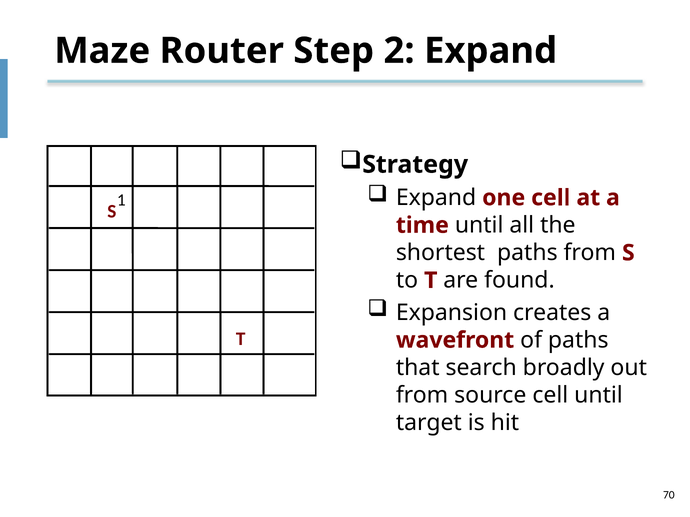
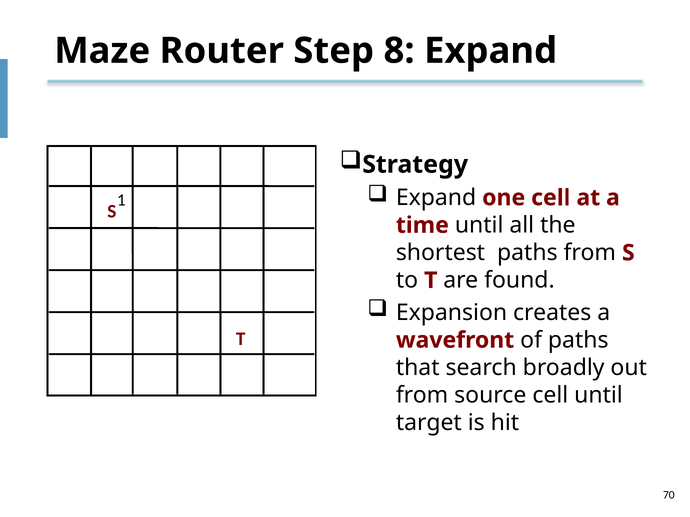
2: 2 -> 8
